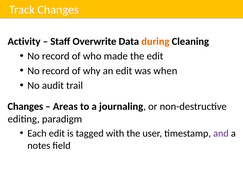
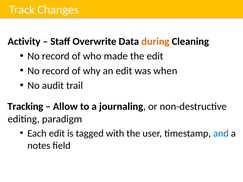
Changes at (25, 107): Changes -> Tracking
Areas: Areas -> Allow
and colour: purple -> blue
